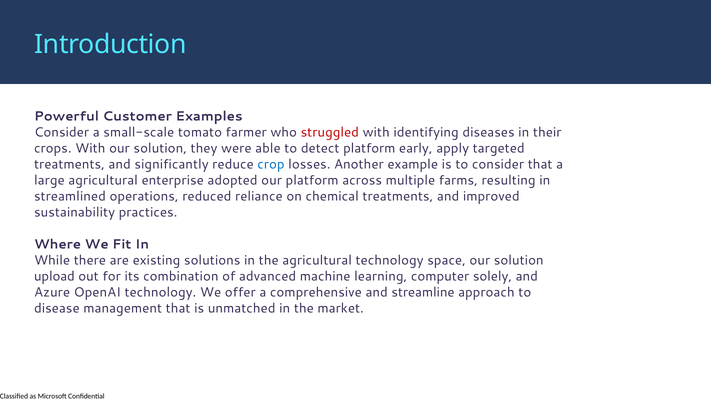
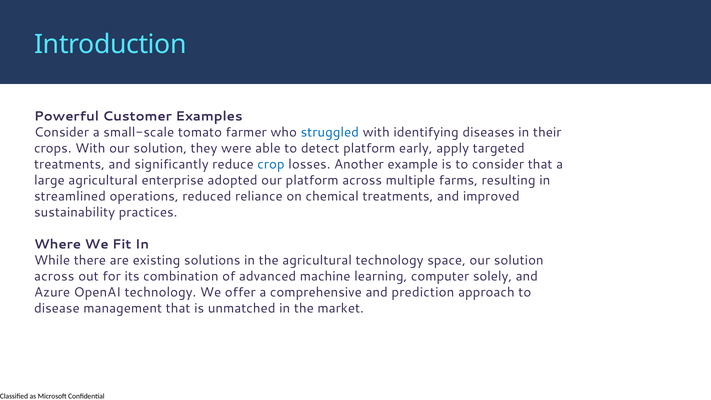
struggled colour: red -> blue
upload at (54, 276): upload -> across
streamline: streamline -> prediction
